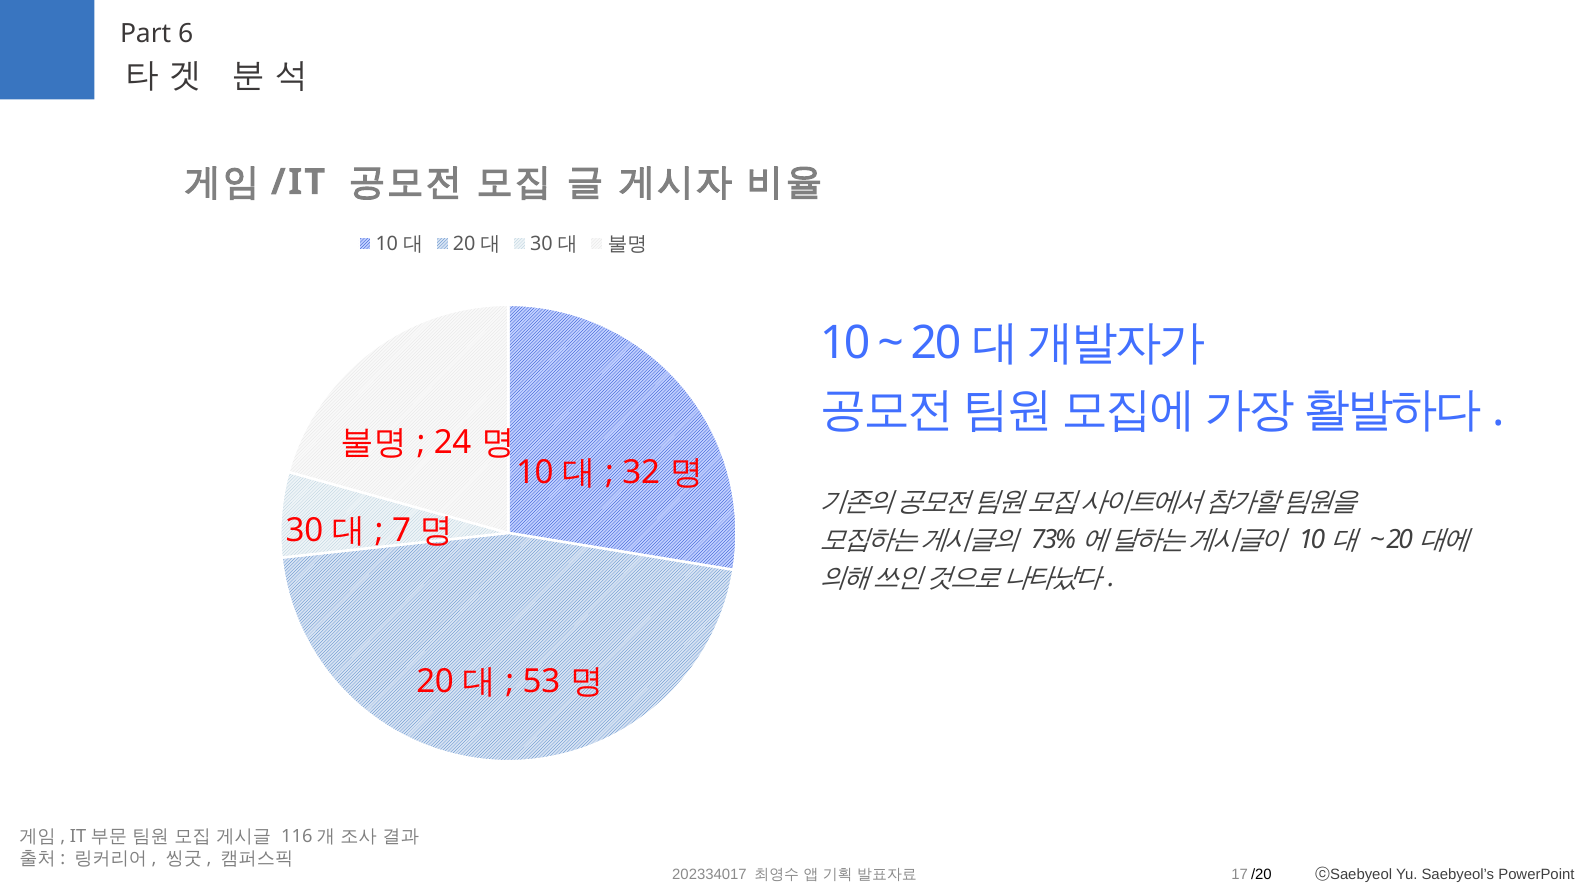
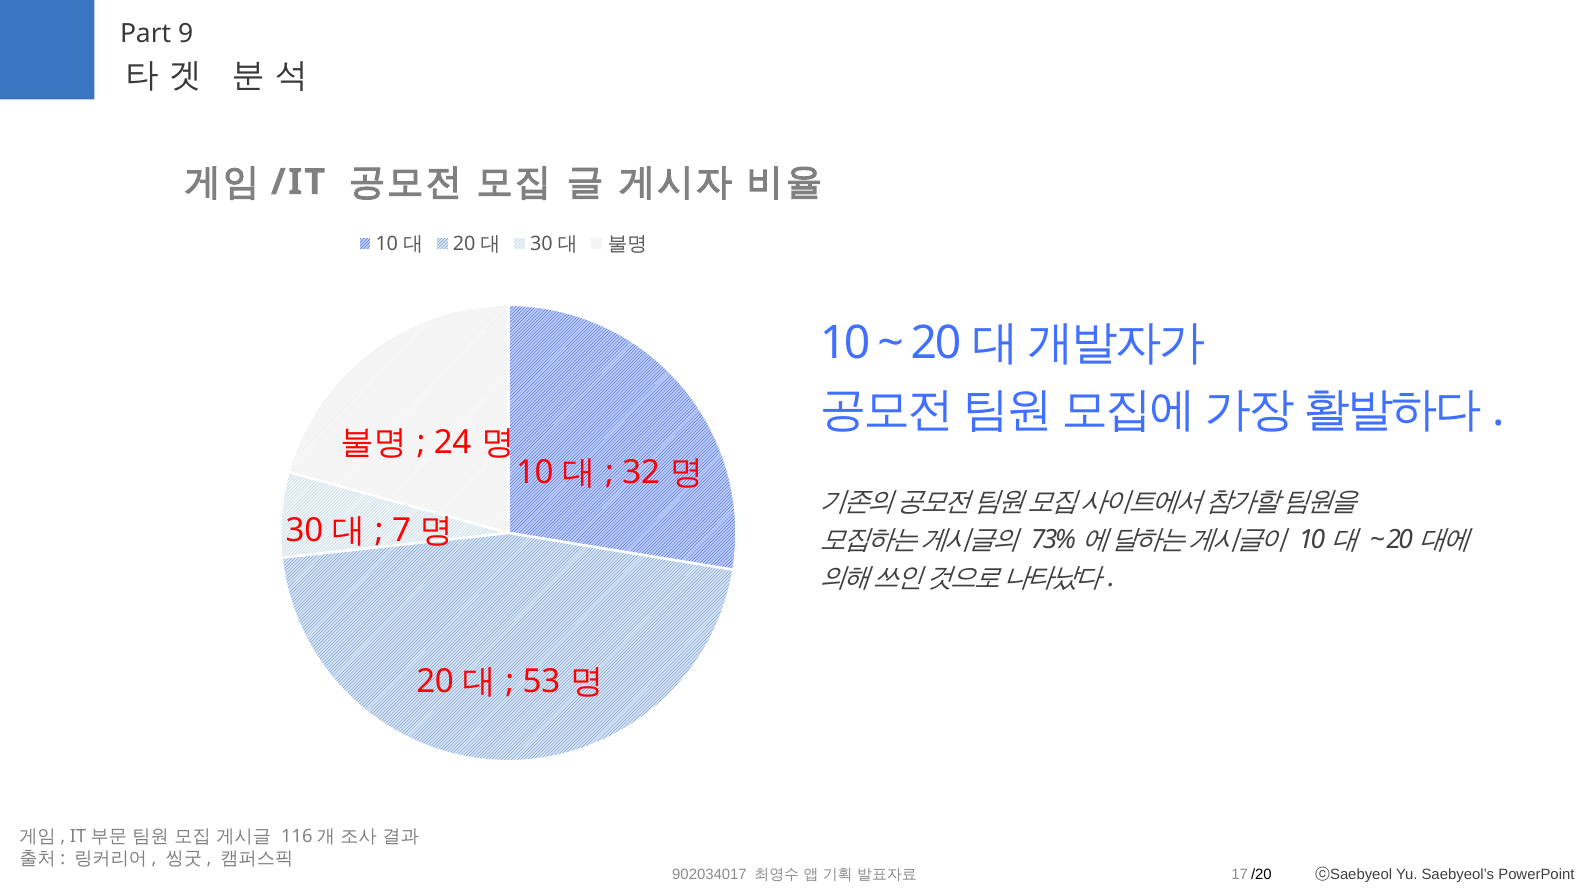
6: 6 -> 9
202334017: 202334017 -> 902034017
